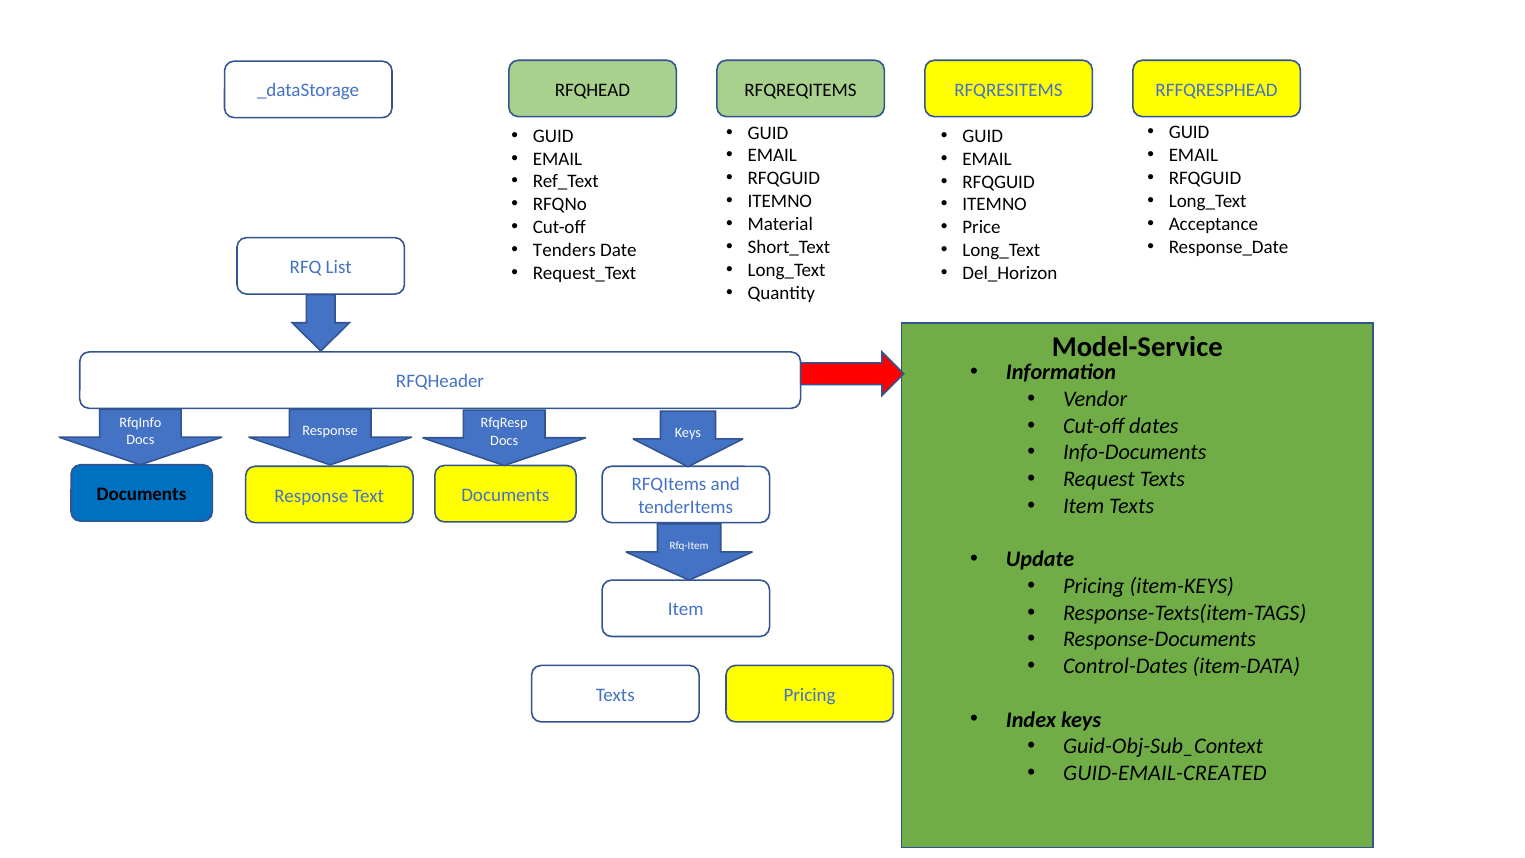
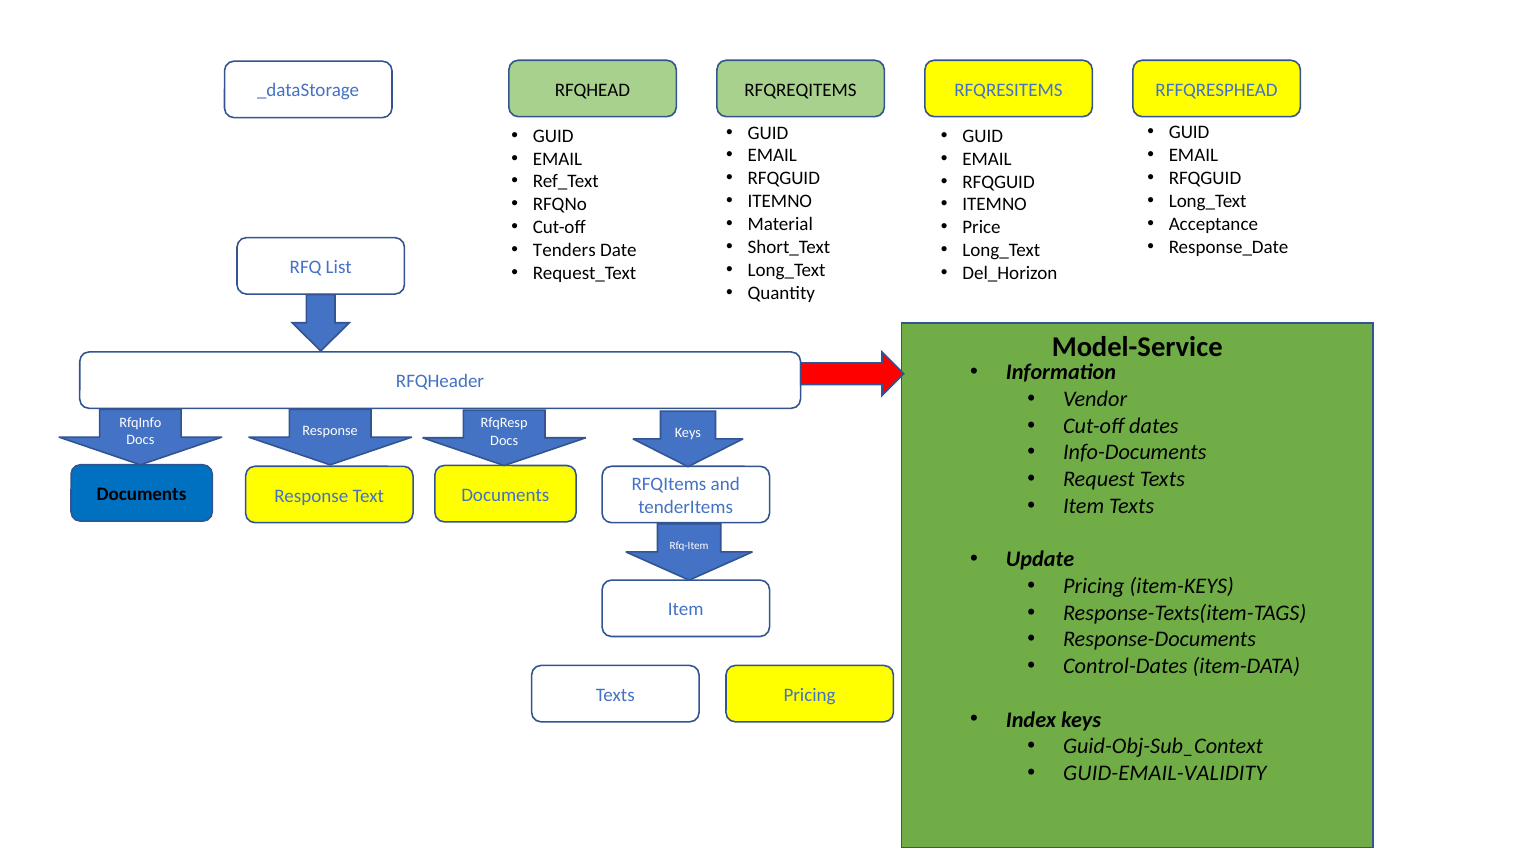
GUID-EMAIL-CREATED: GUID-EMAIL-CREATED -> GUID-EMAIL-VALIDITY
